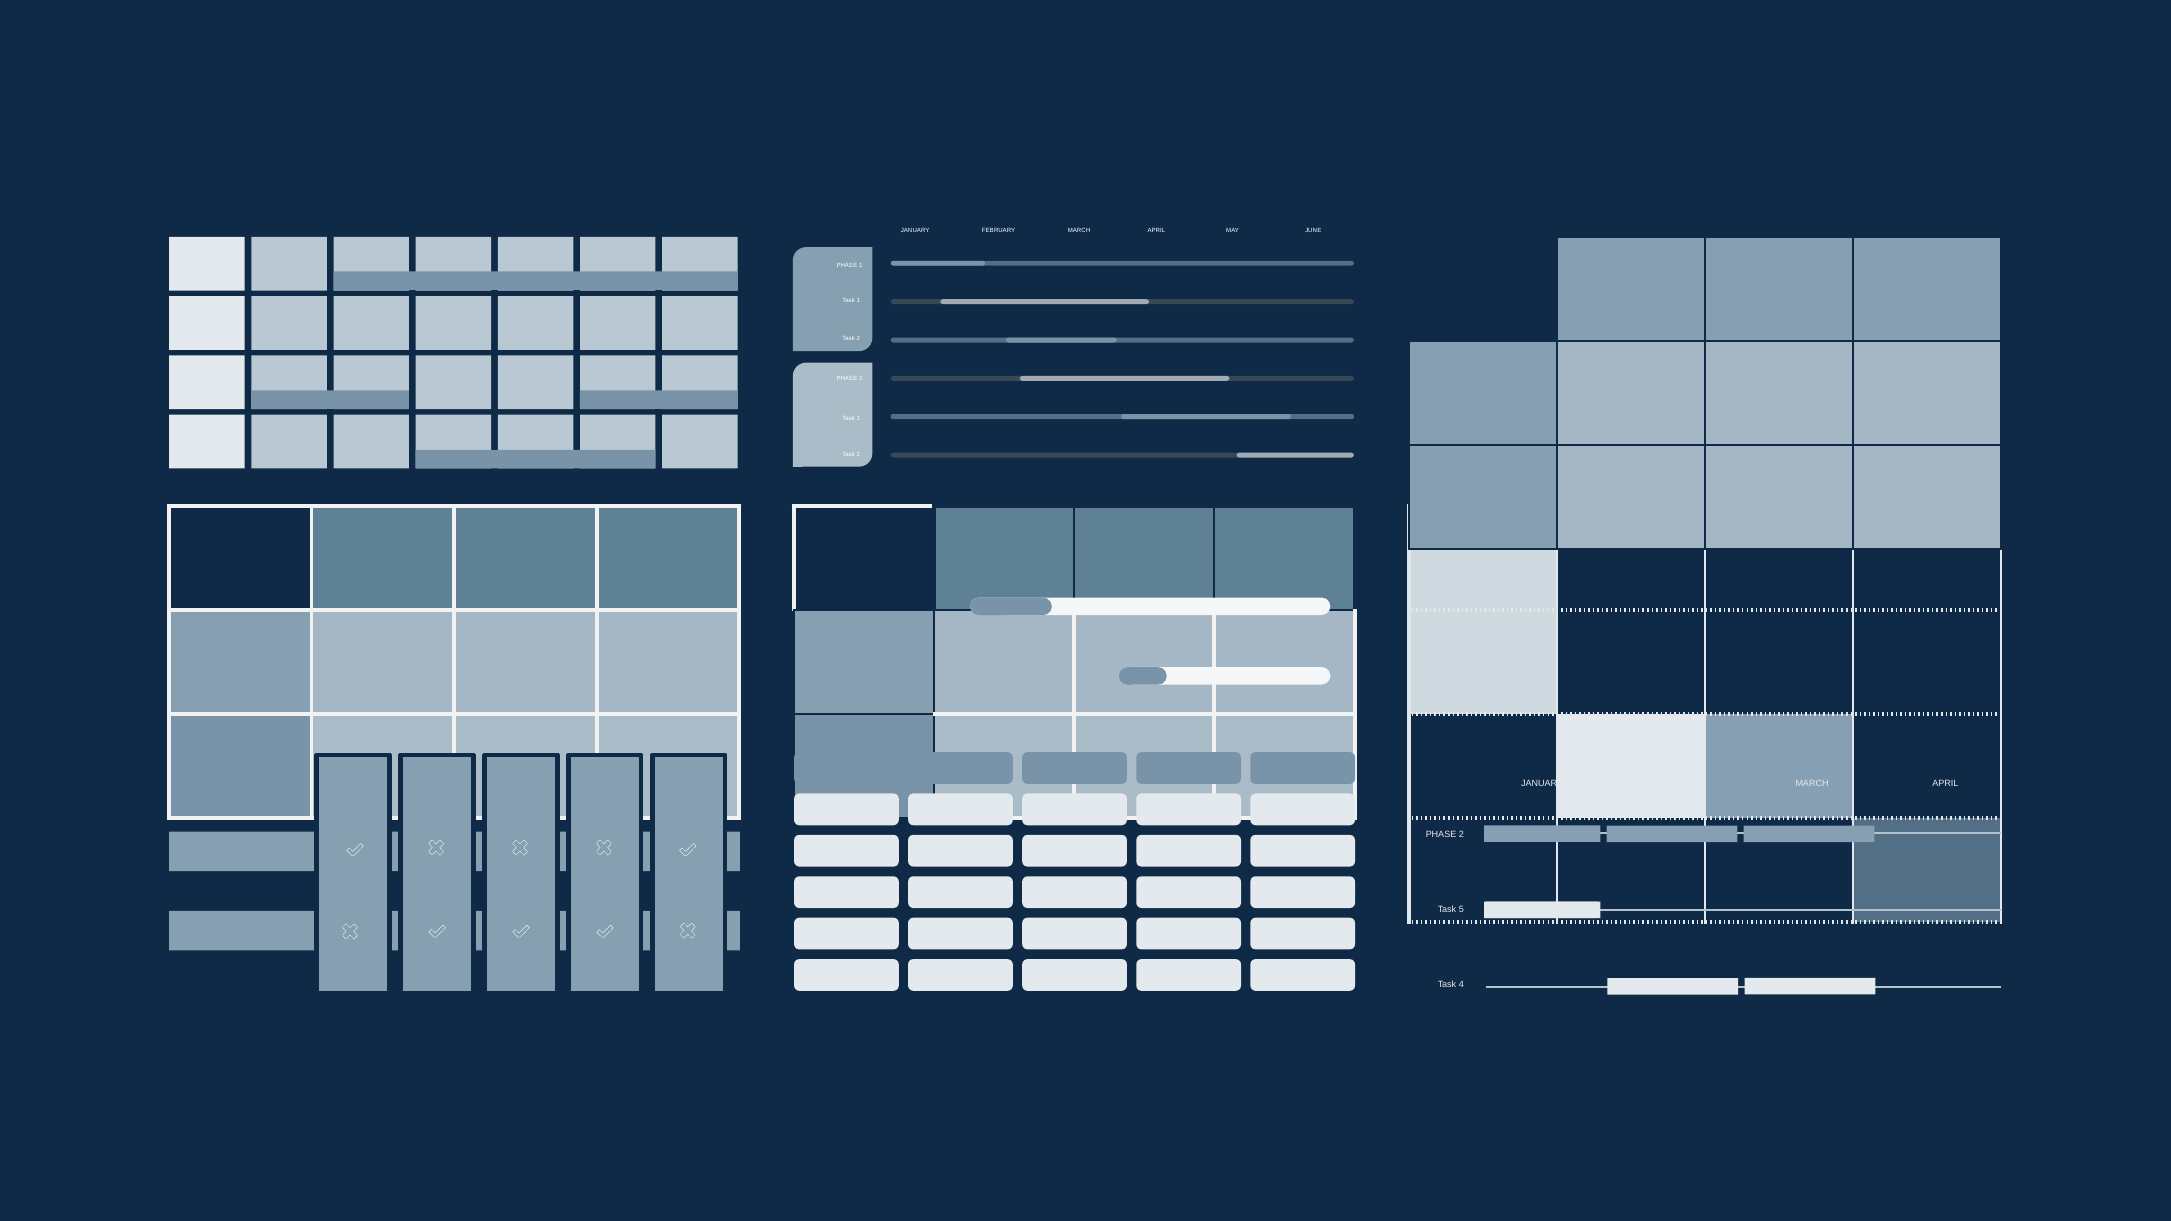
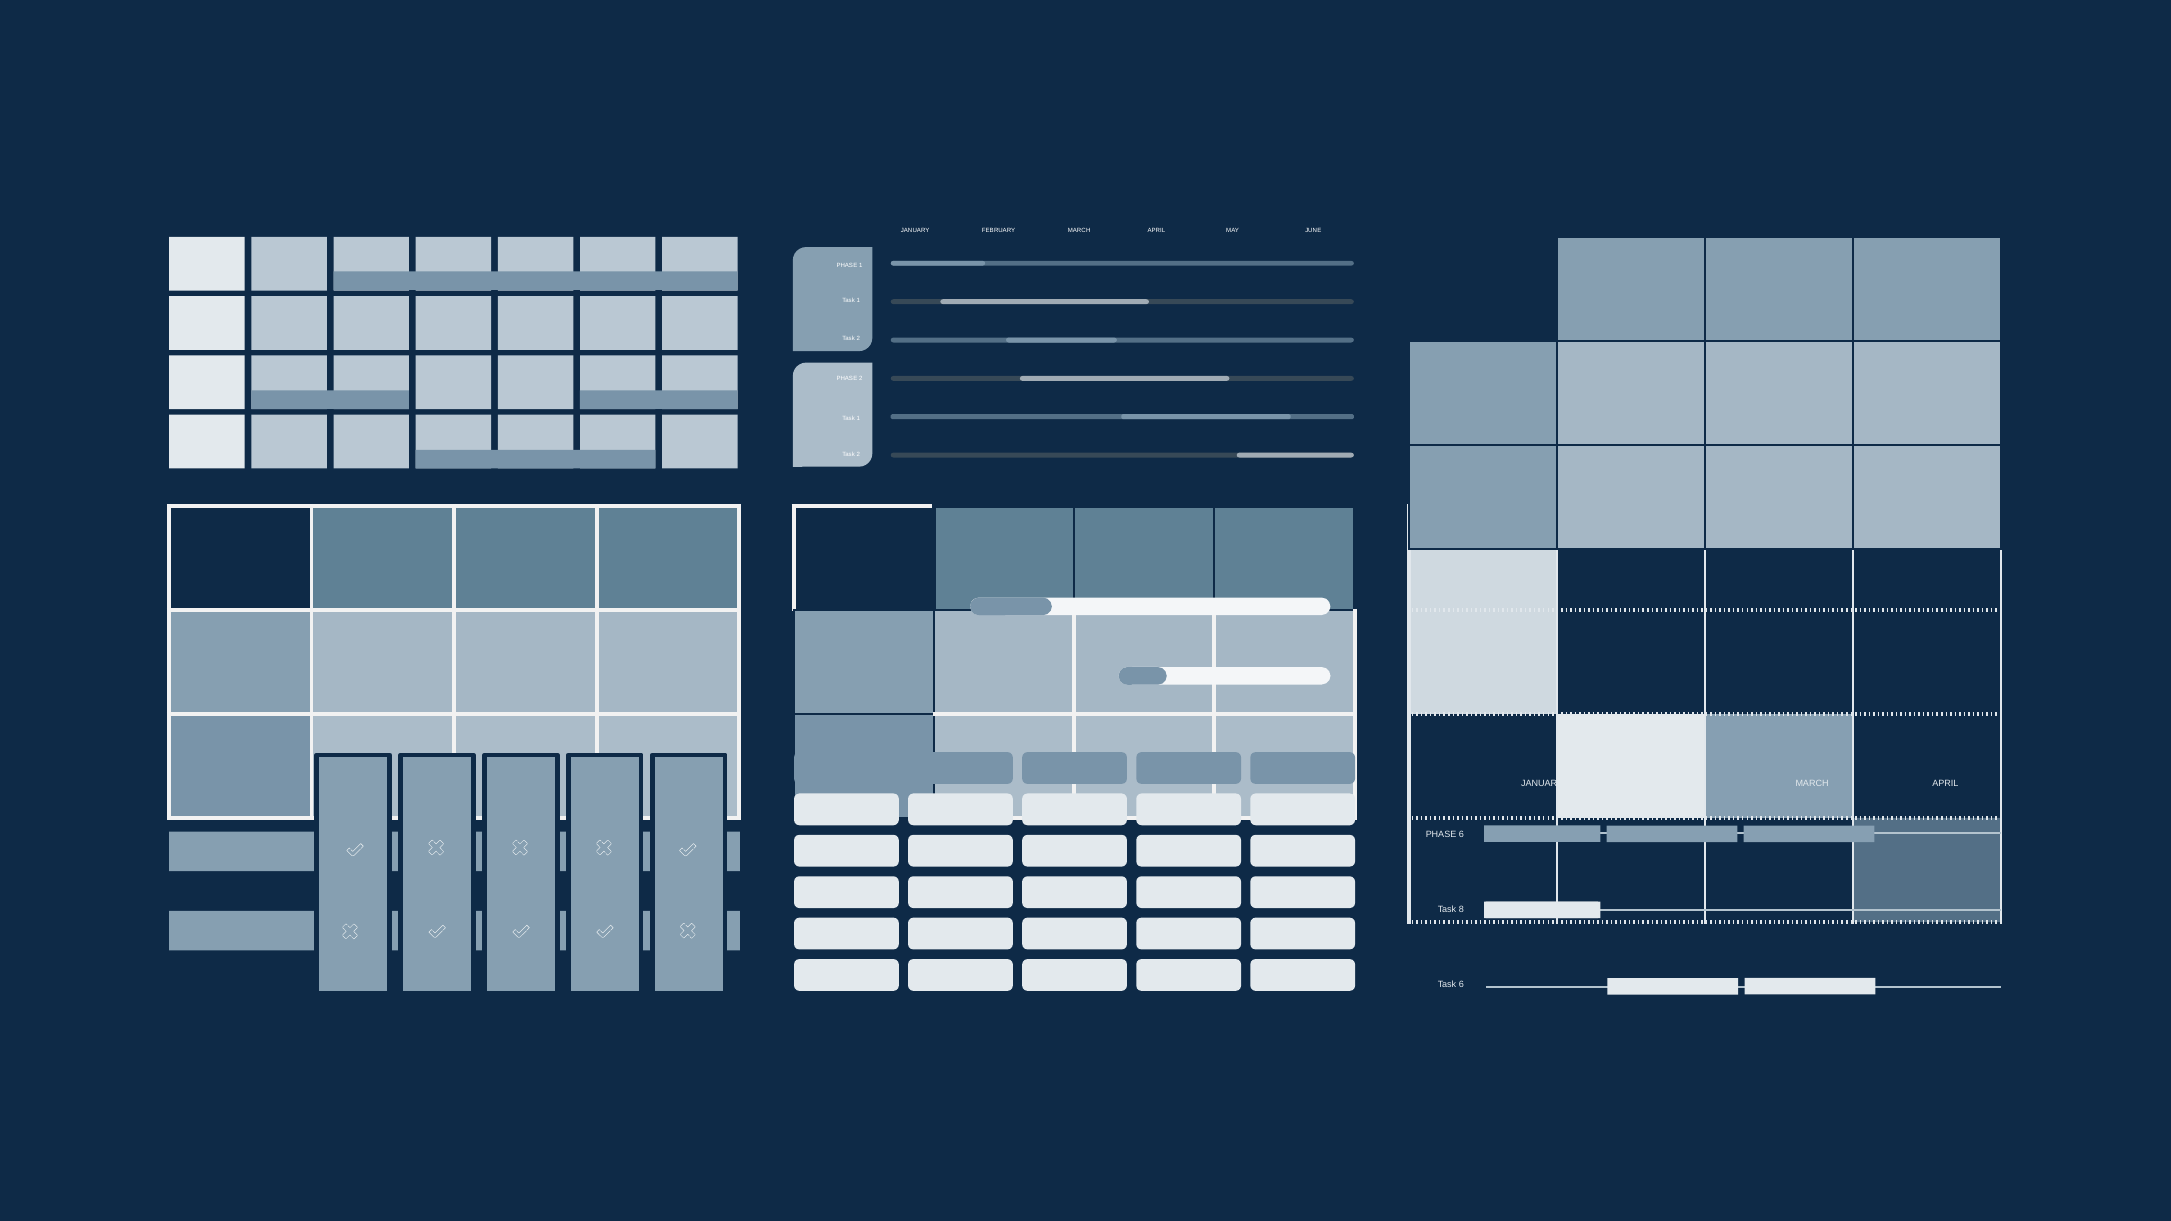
2 at (1461, 834): 2 -> 6
5: 5 -> 8
Task 4: 4 -> 6
